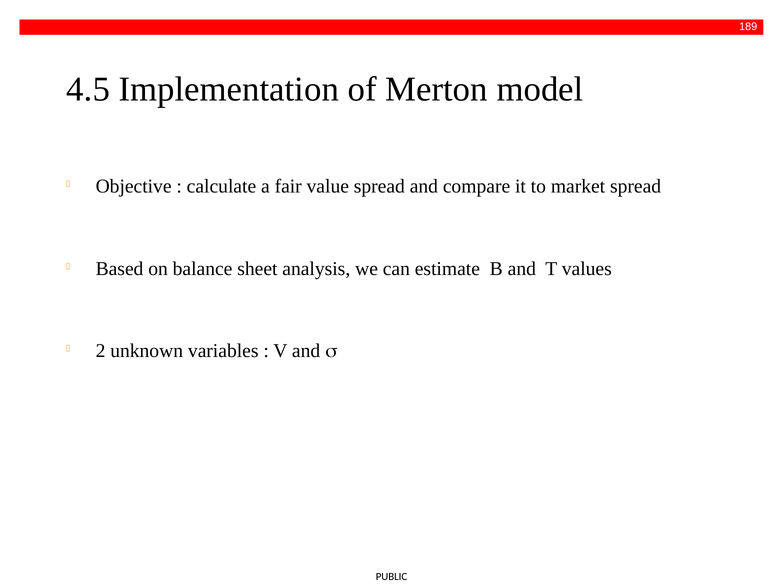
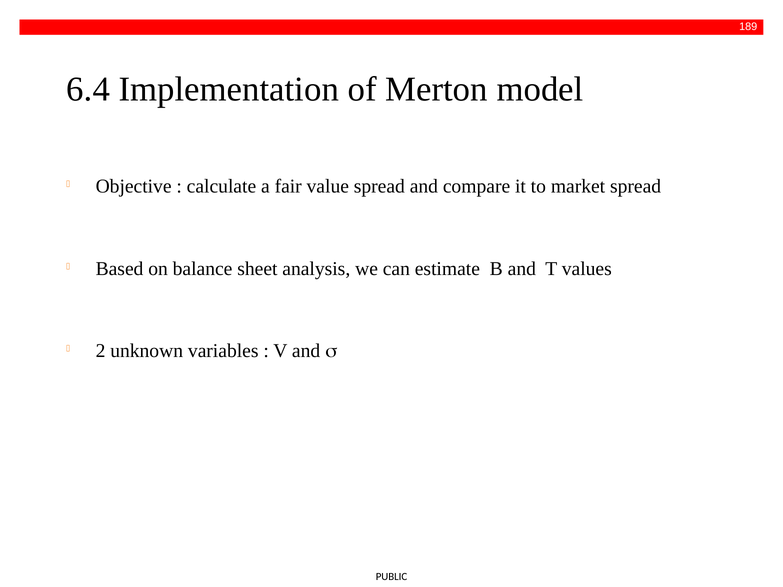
4.5: 4.5 -> 6.4
